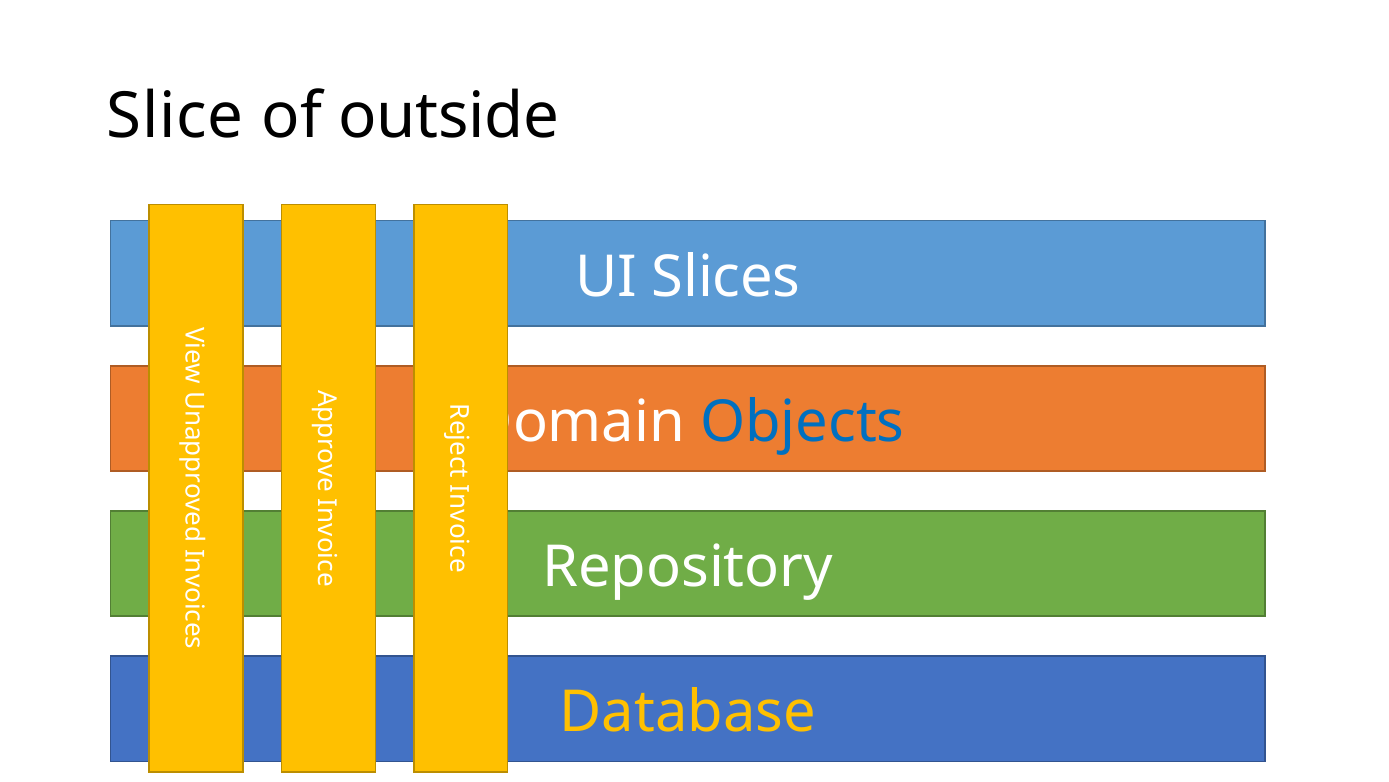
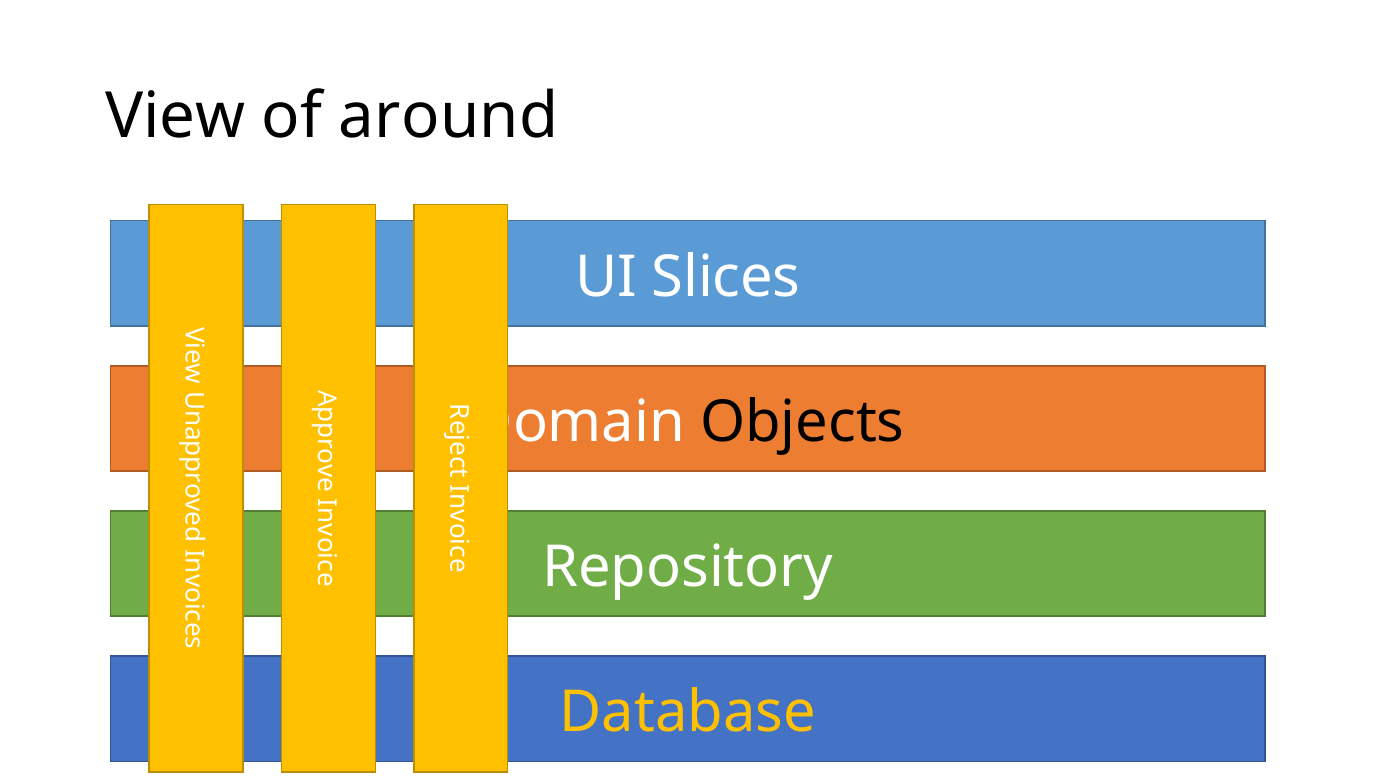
Slice: Slice -> View
outside: outside -> around
Objects colour: blue -> black
